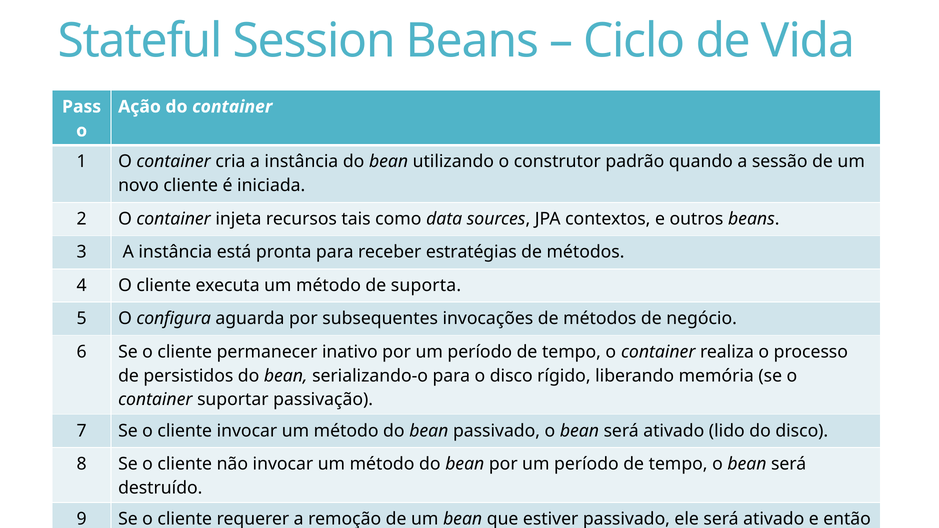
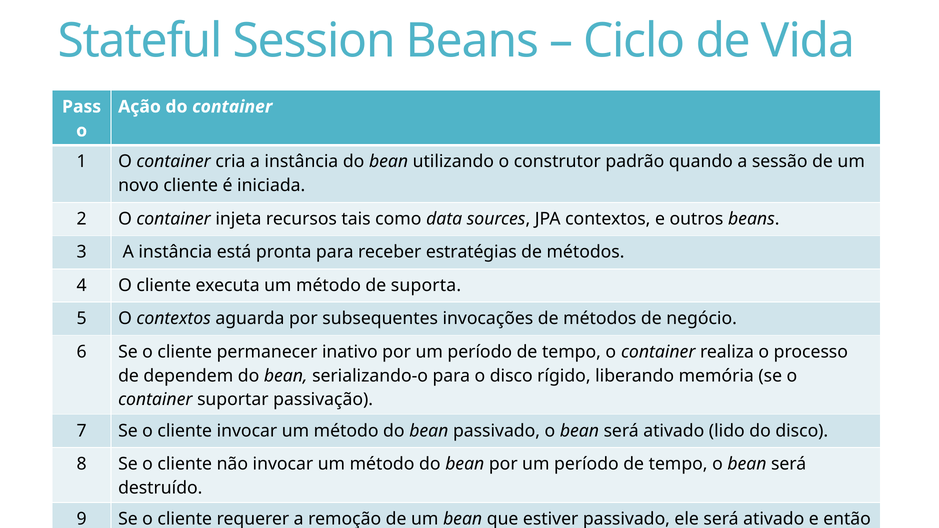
O configura: configura -> contextos
persistidos: persistidos -> dependem
